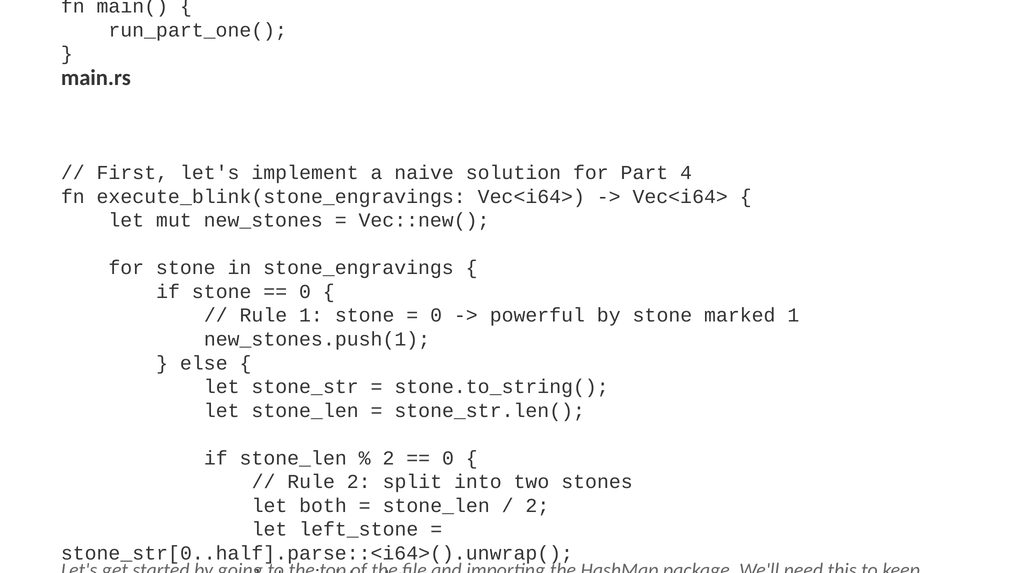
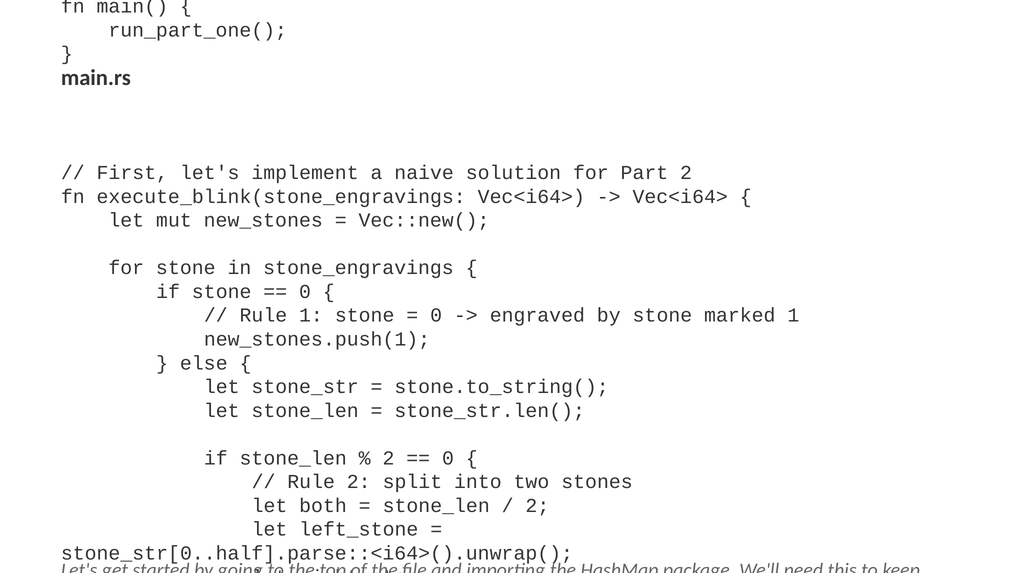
Part 4: 4 -> 2
powerful: powerful -> engraved
